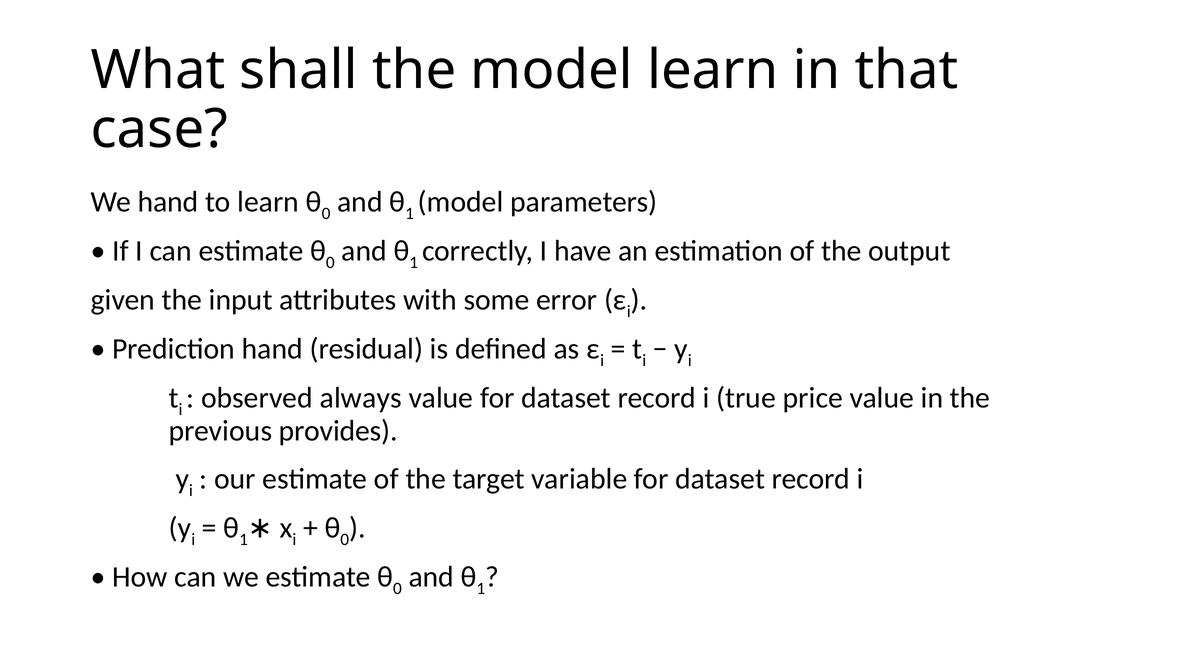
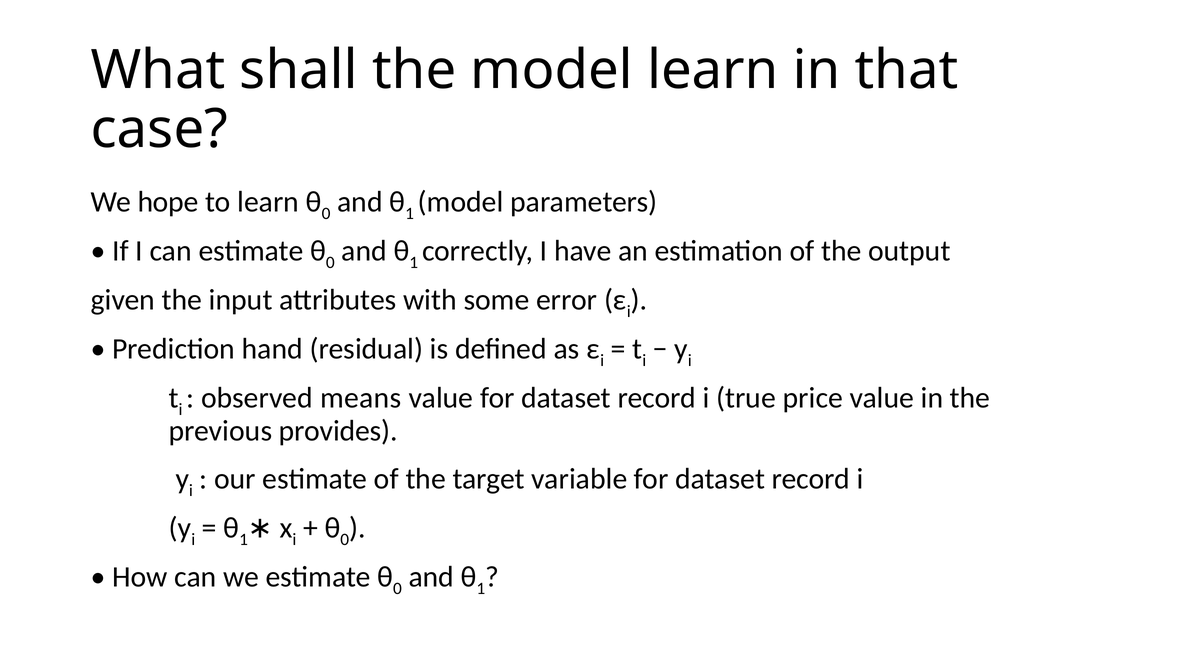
We hand: hand -> hope
always: always -> means
